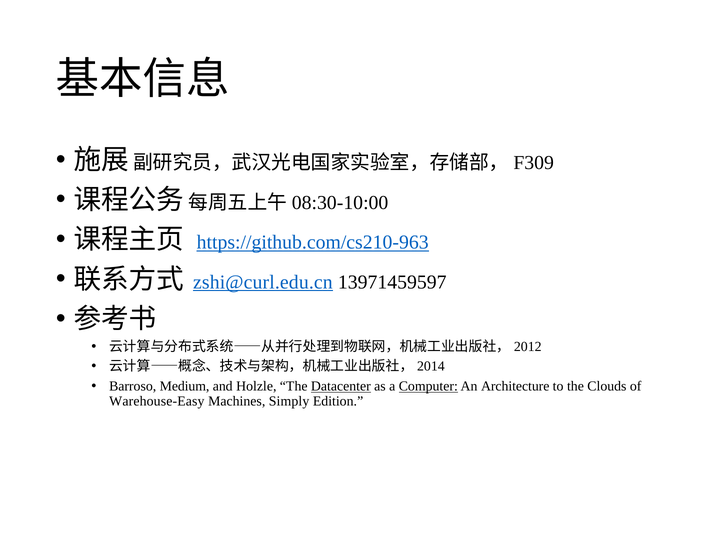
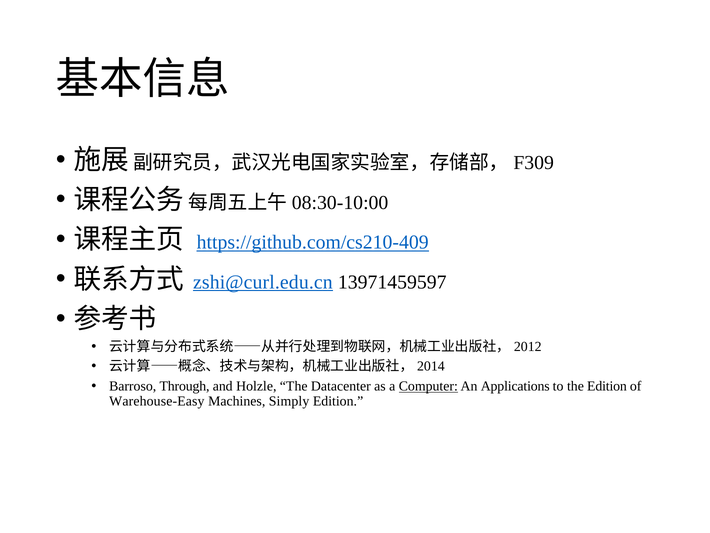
https://github.com/cs210-963: https://github.com/cs210-963 -> https://github.com/cs210-409
Medium: Medium -> Through
Datacenter underline: present -> none
Architecture: Architecture -> Applications
the Clouds: Clouds -> Edition
